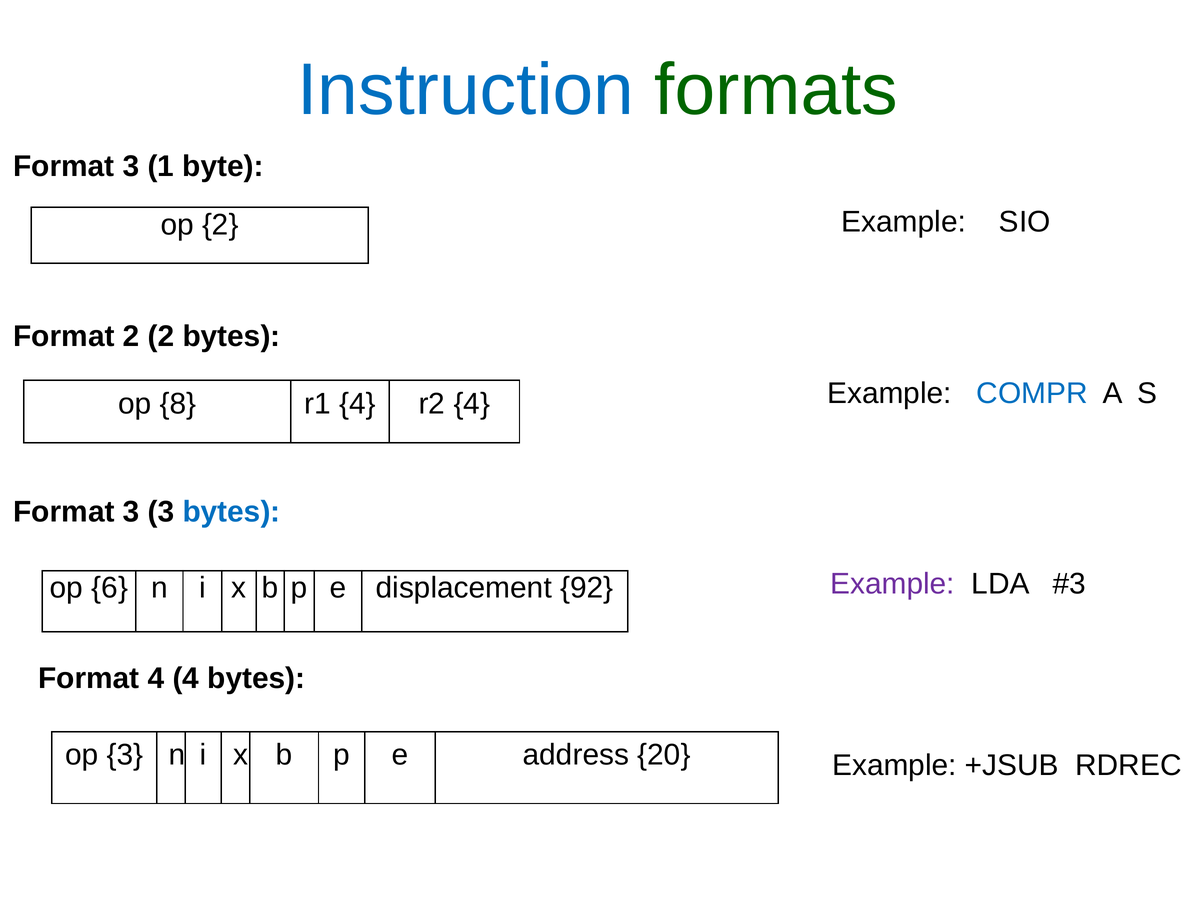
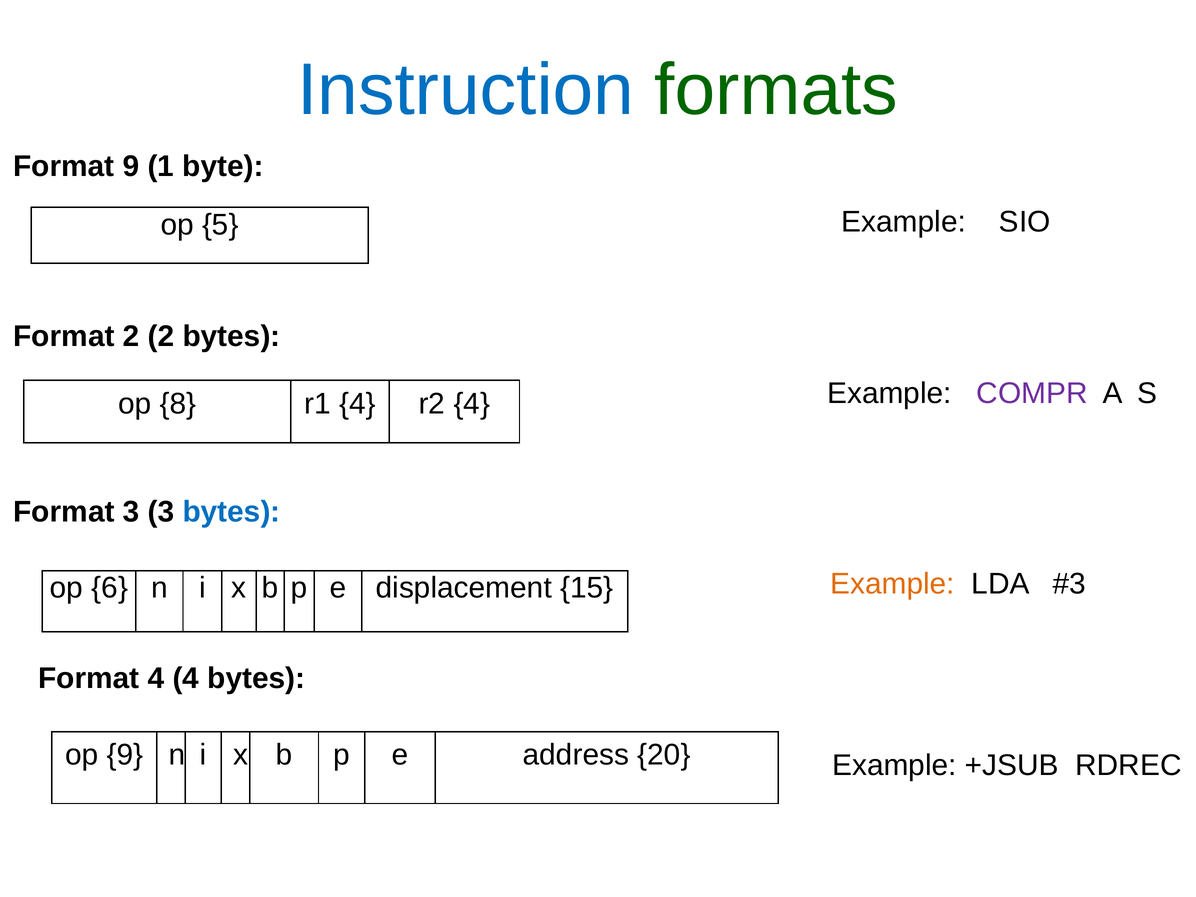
3 at (131, 166): 3 -> 9
op 2: 2 -> 5
COMPR colour: blue -> purple
Example at (893, 584) colour: purple -> orange
92: 92 -> 15
op 3: 3 -> 9
